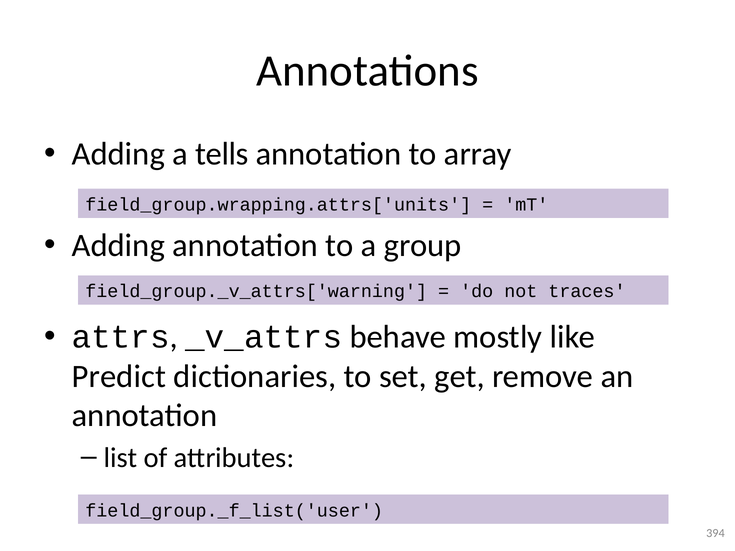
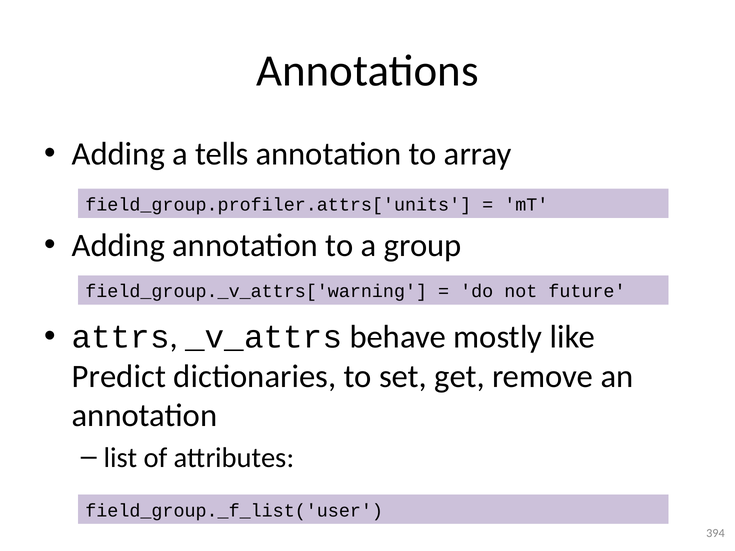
field_group.wrapping.attrs['units: field_group.wrapping.attrs['units -> field_group.profiler.attrs['units
traces: traces -> future
